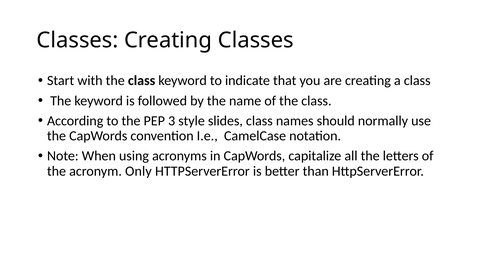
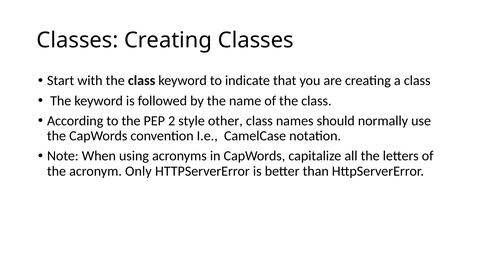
3: 3 -> 2
slides: slides -> other
